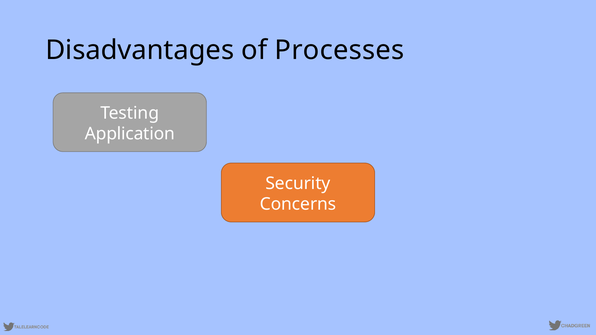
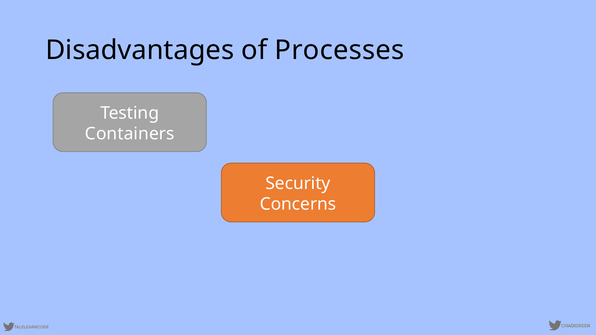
Application: Application -> Containers
